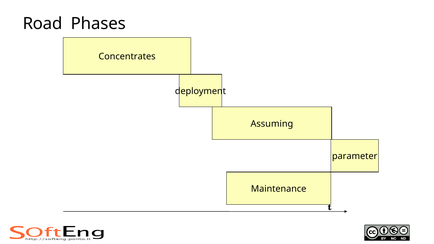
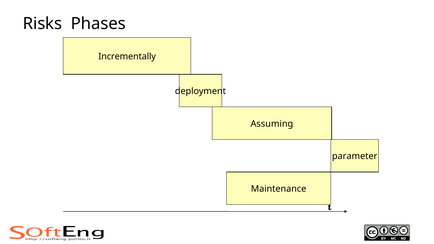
Road: Road -> Risks
Concentrates: Concentrates -> Incrementally
